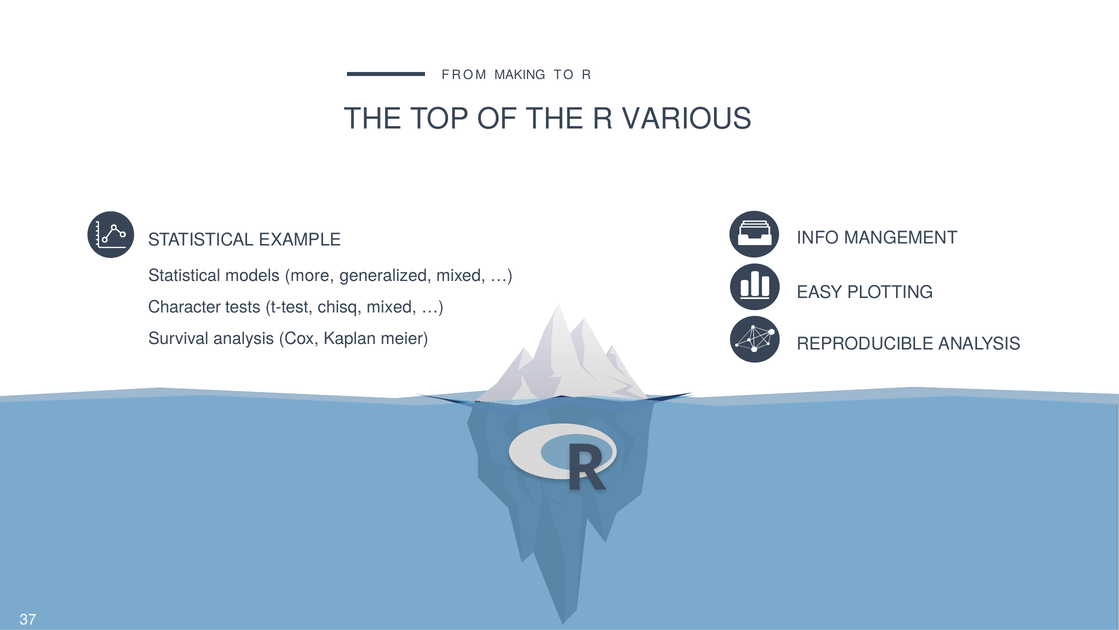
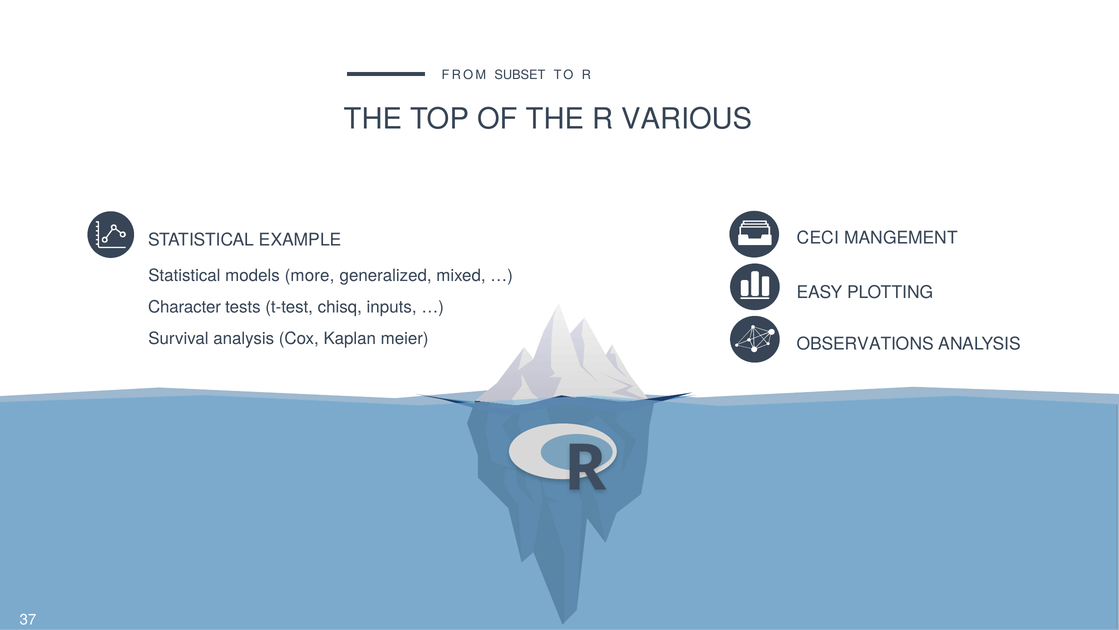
MAKING: MAKING -> SUBSET
INFO: INFO -> CECI
chisq mixed: mixed -> inputs
REPRODUCIBLE: REPRODUCIBLE -> OBSERVATIONS
